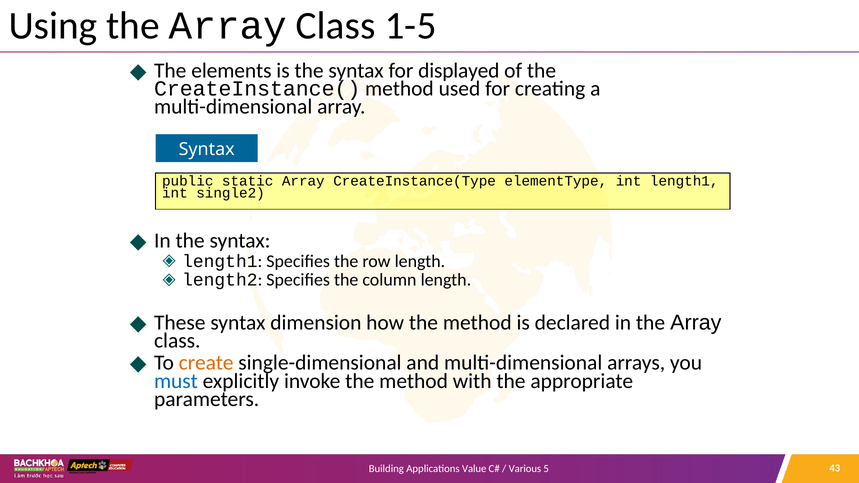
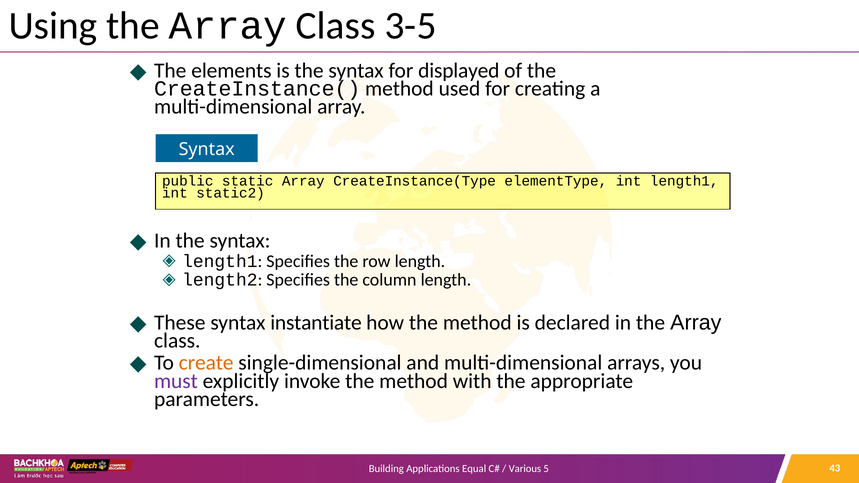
1-5: 1-5 -> 3-5
single2: single2 -> static2
dimension: dimension -> instantiate
must colour: blue -> purple
Value: Value -> Equal
